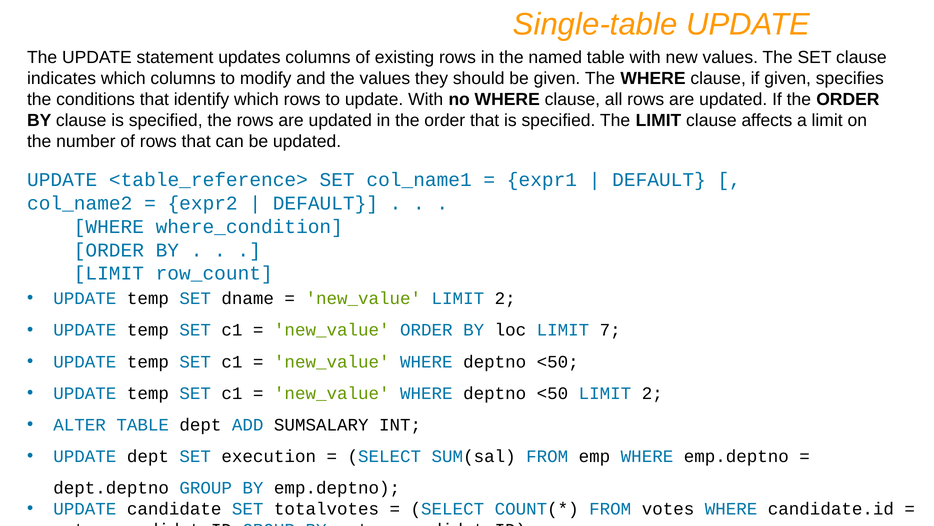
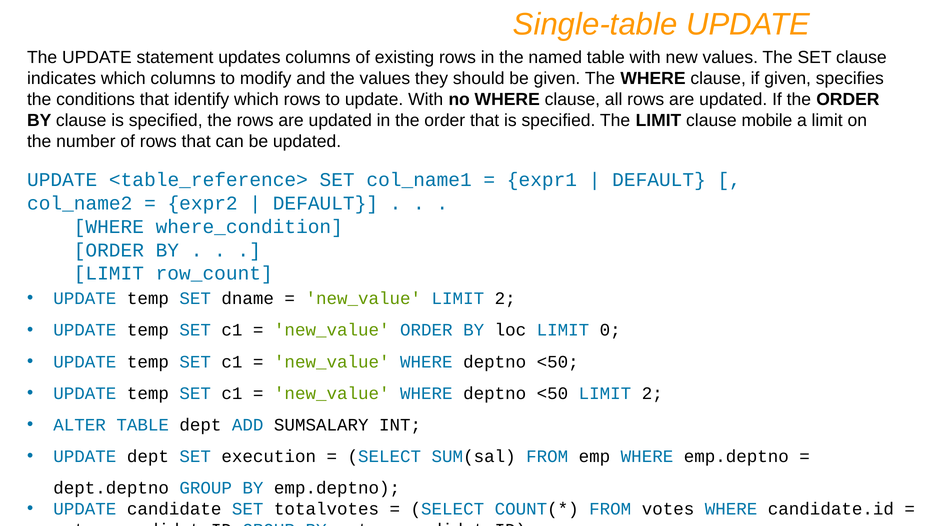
affects: affects -> mobile
7: 7 -> 0
